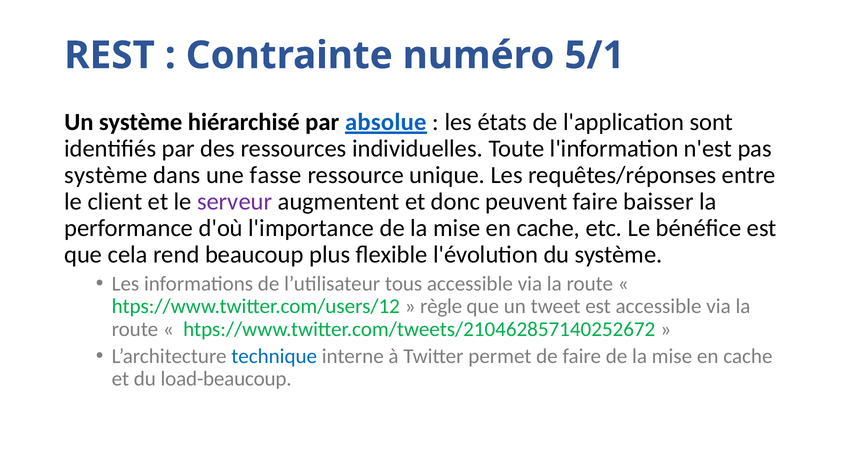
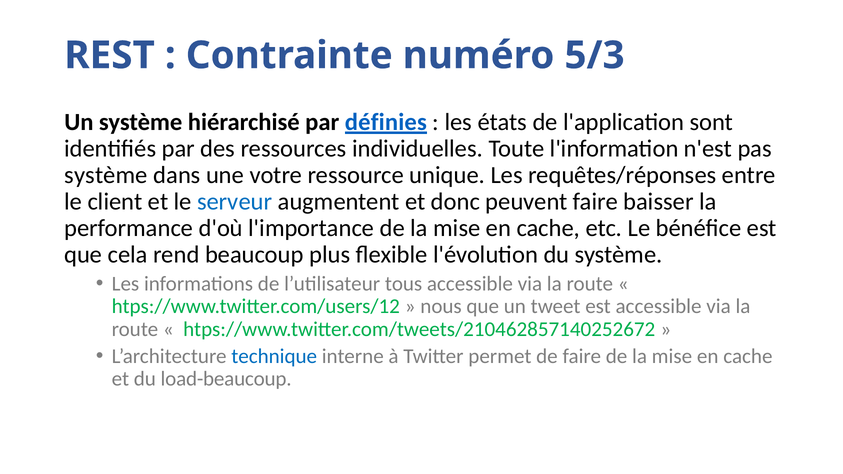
5/1: 5/1 -> 5/3
absolue: absolue -> définies
fasse: fasse -> votre
serveur colour: purple -> blue
règle: règle -> nous
